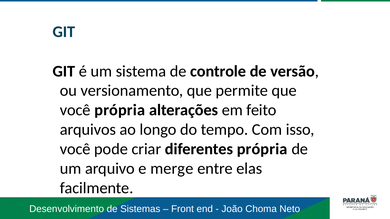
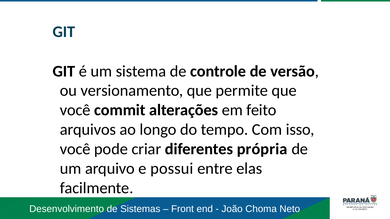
você própria: própria -> commit
merge: merge -> possui
